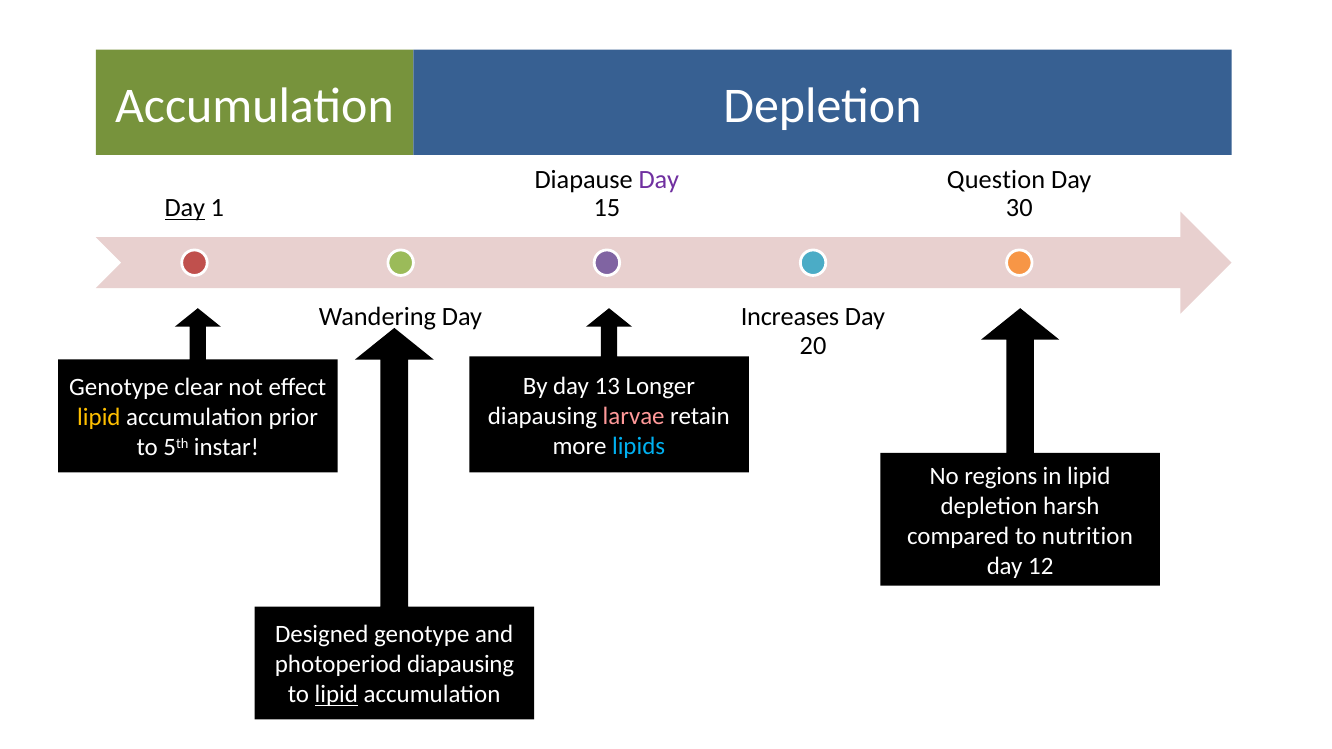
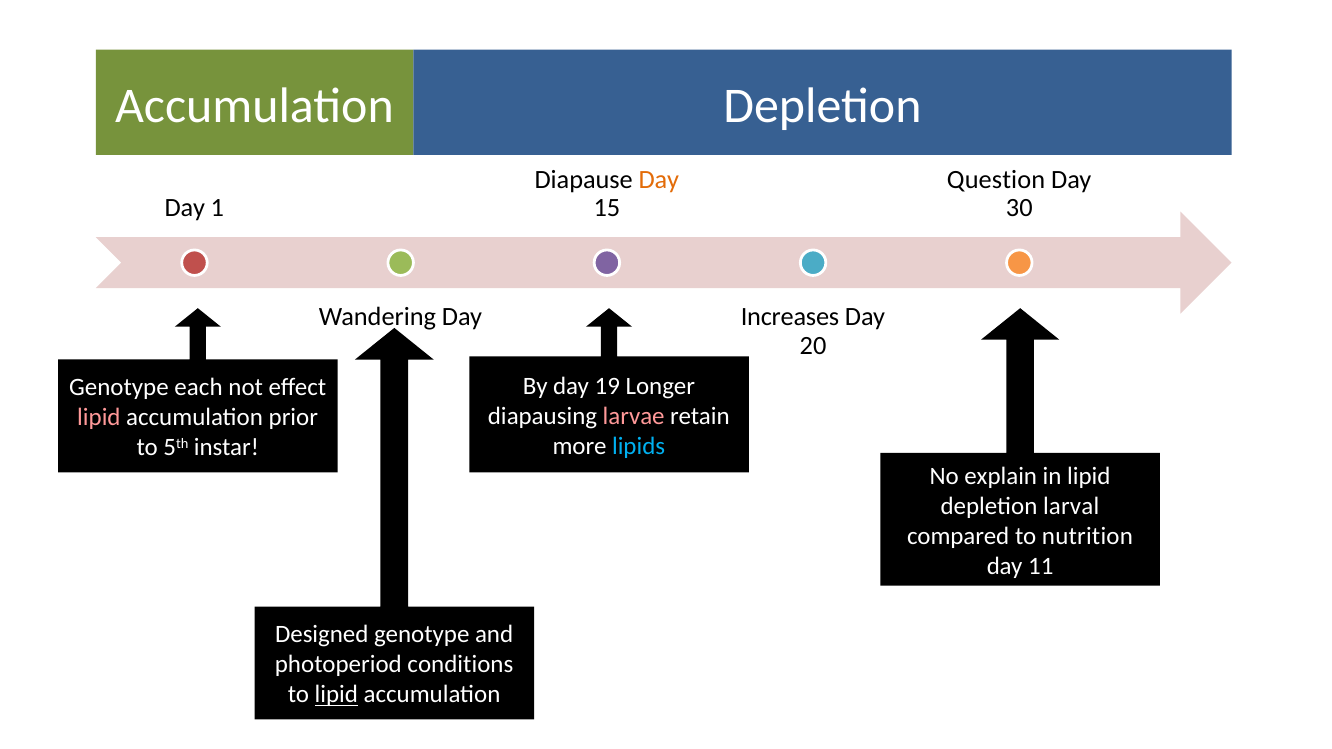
Day at (659, 180) colour: purple -> orange
Day at (185, 208) underline: present -> none
13: 13 -> 19
clear: clear -> each
lipid at (99, 418) colour: yellow -> pink
regions: regions -> explain
harsh: harsh -> larval
12: 12 -> 11
photoperiod diapausing: diapausing -> conditions
